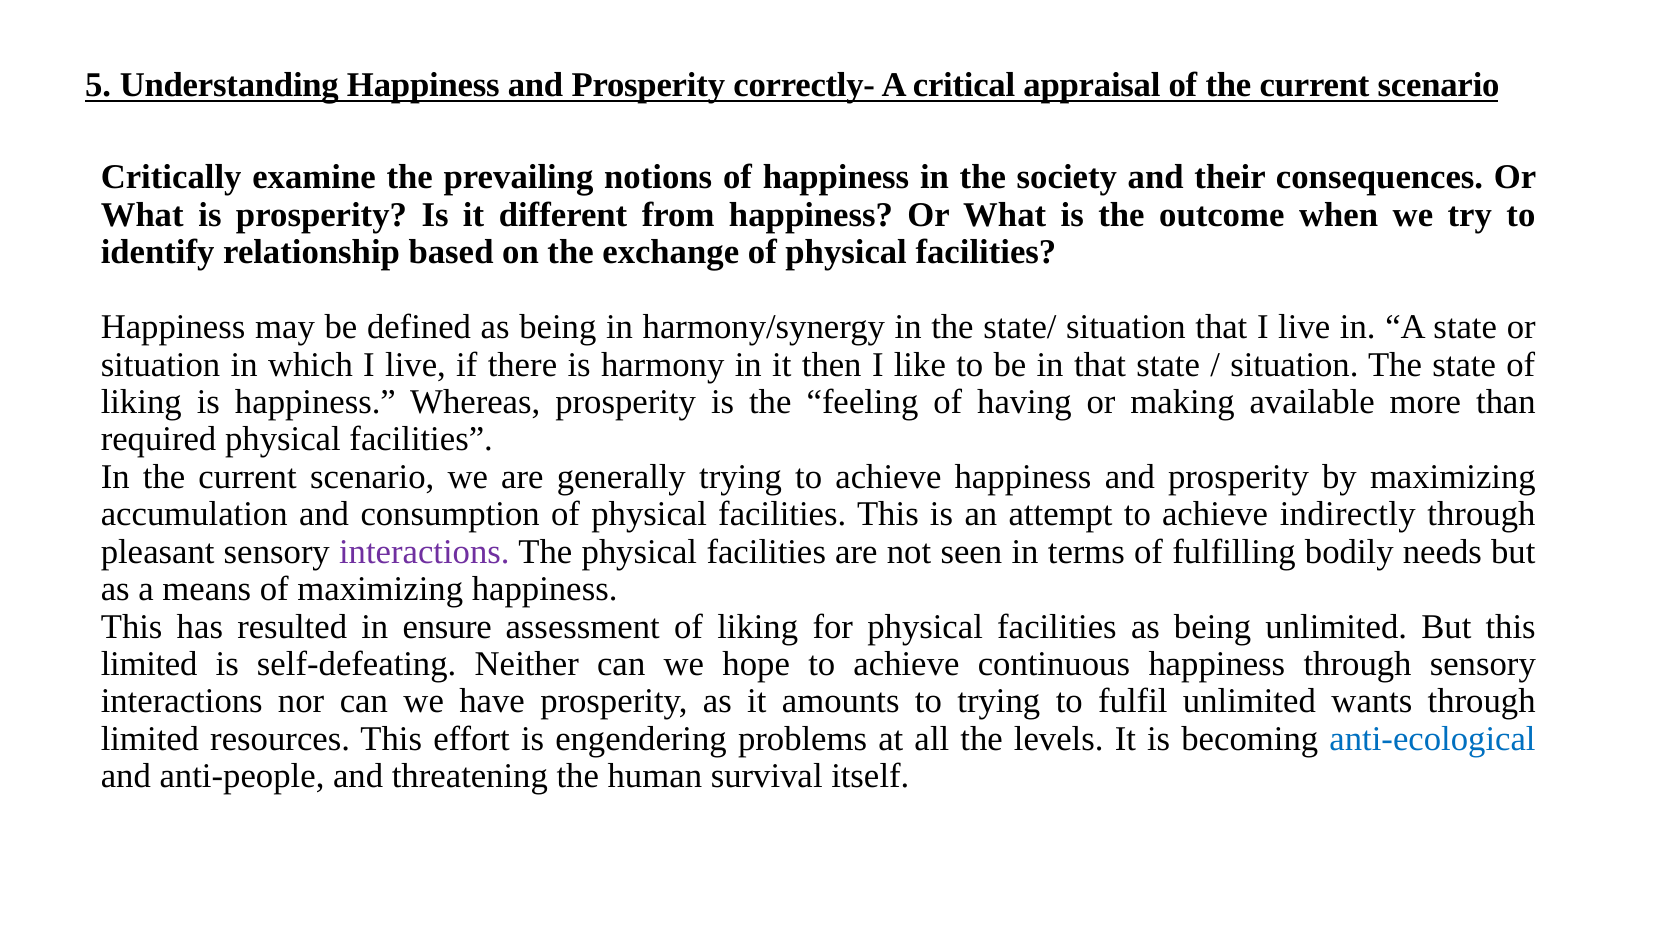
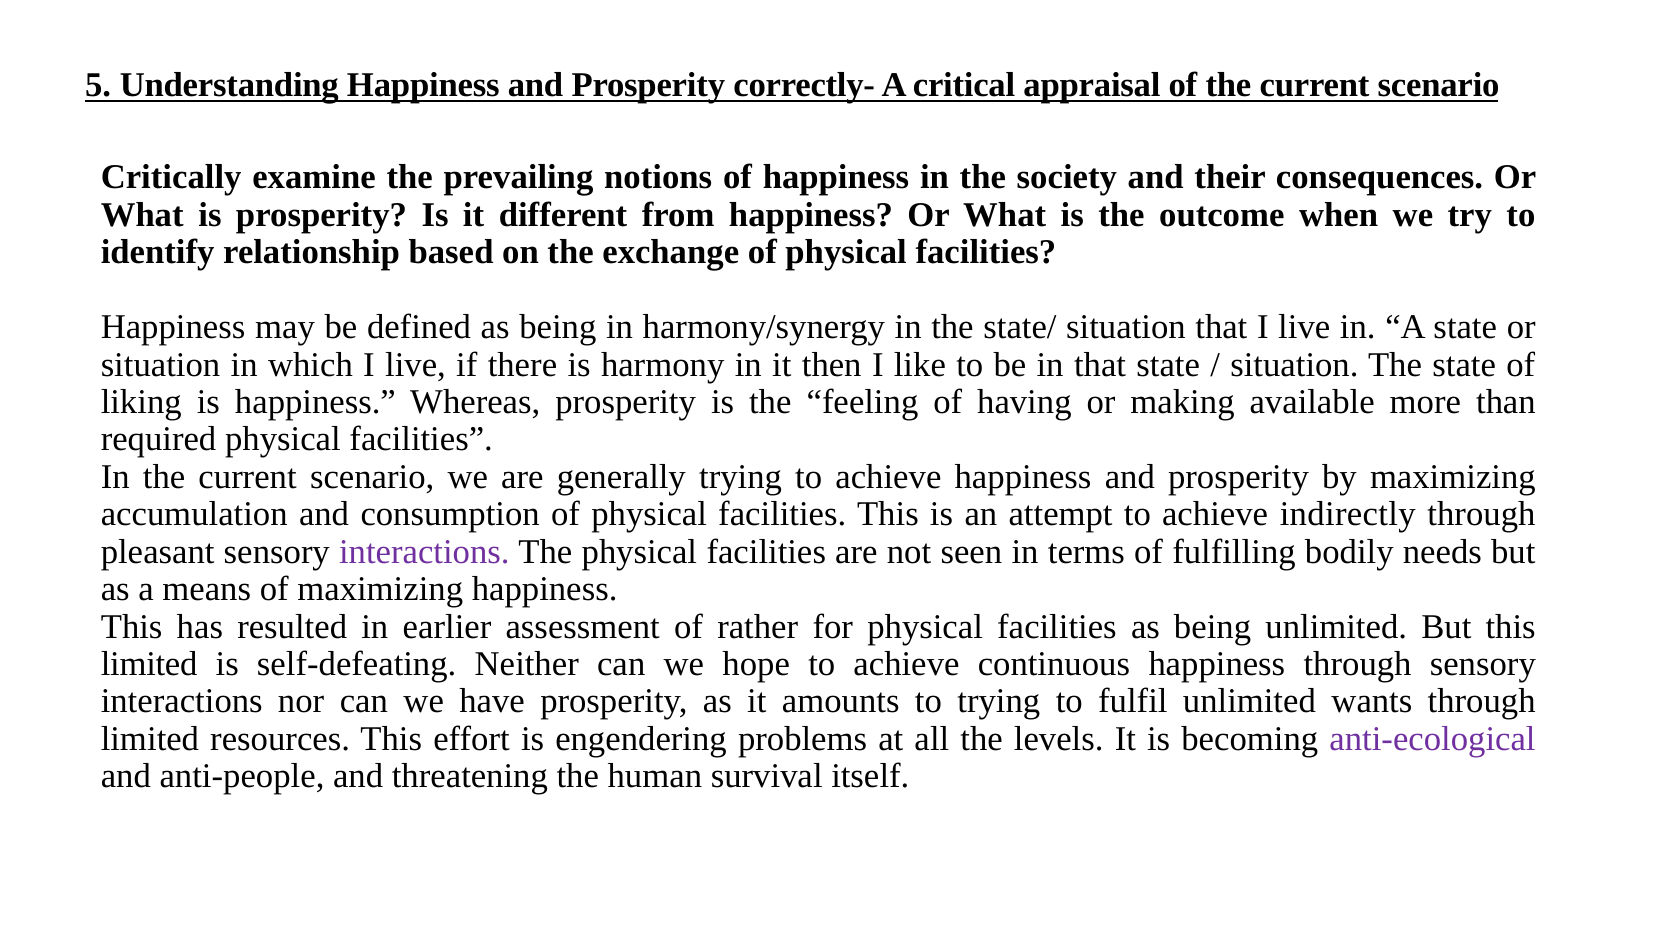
ensure: ensure -> earlier
assessment of liking: liking -> rather
anti-ecological colour: blue -> purple
